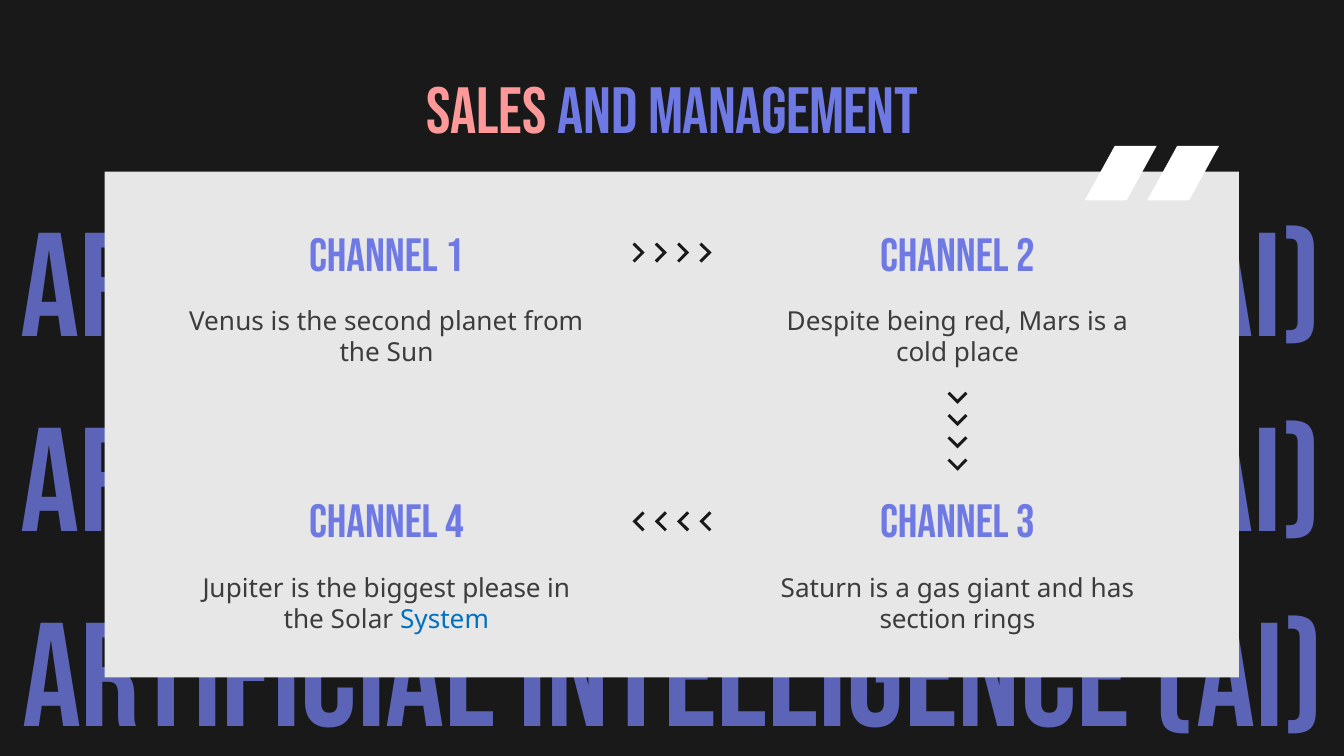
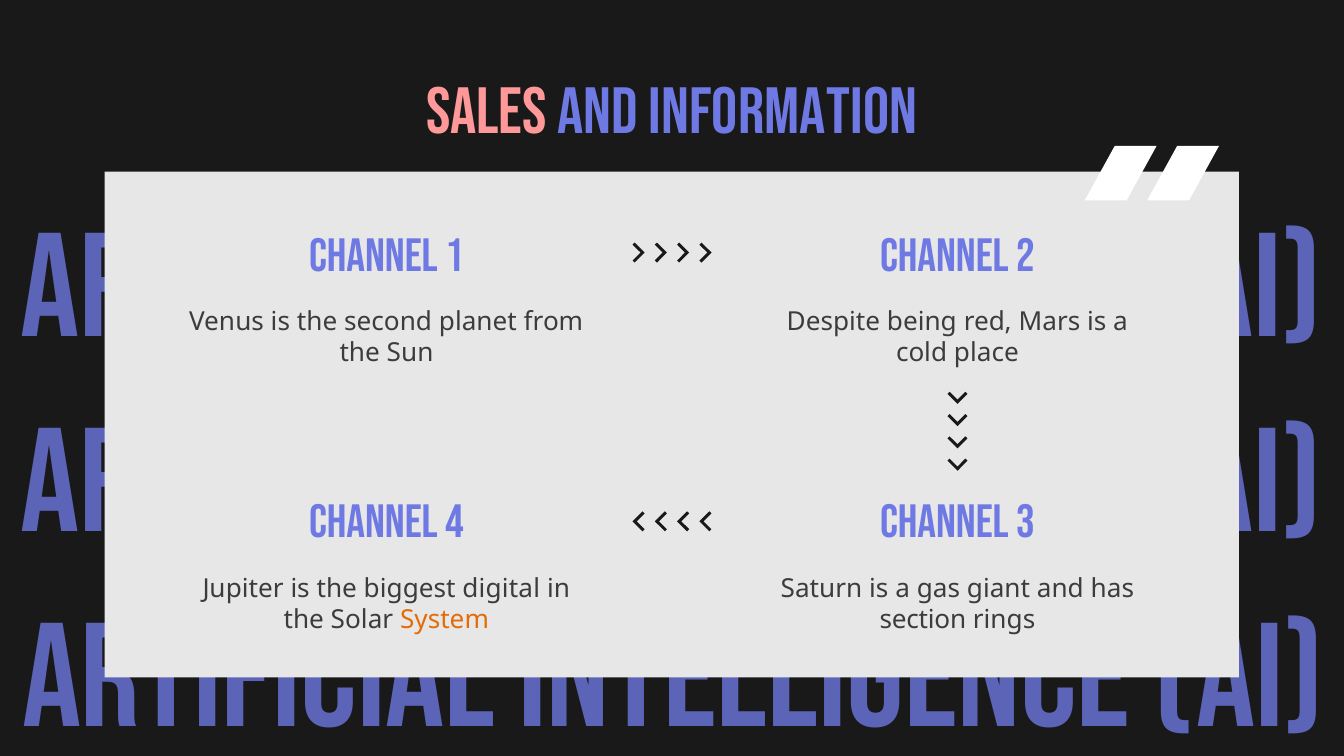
MANAGEMENT: MANAGEMENT -> INFORMATION
please: please -> digital
System colour: blue -> orange
